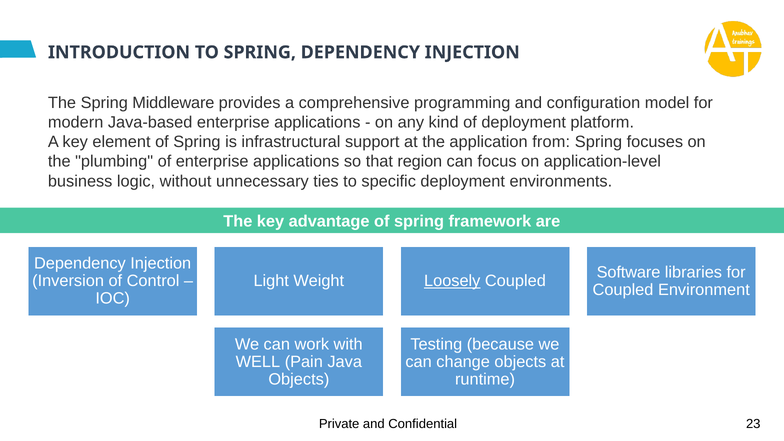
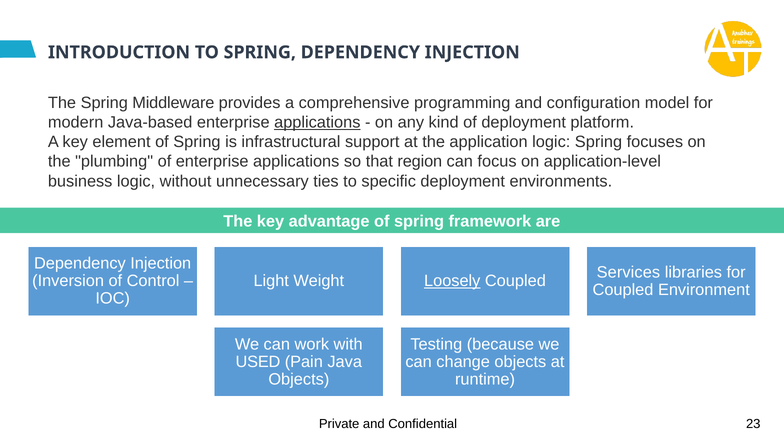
applications at (317, 122) underline: none -> present
application from: from -> logic
Software: Software -> Services
WELL: WELL -> USED
